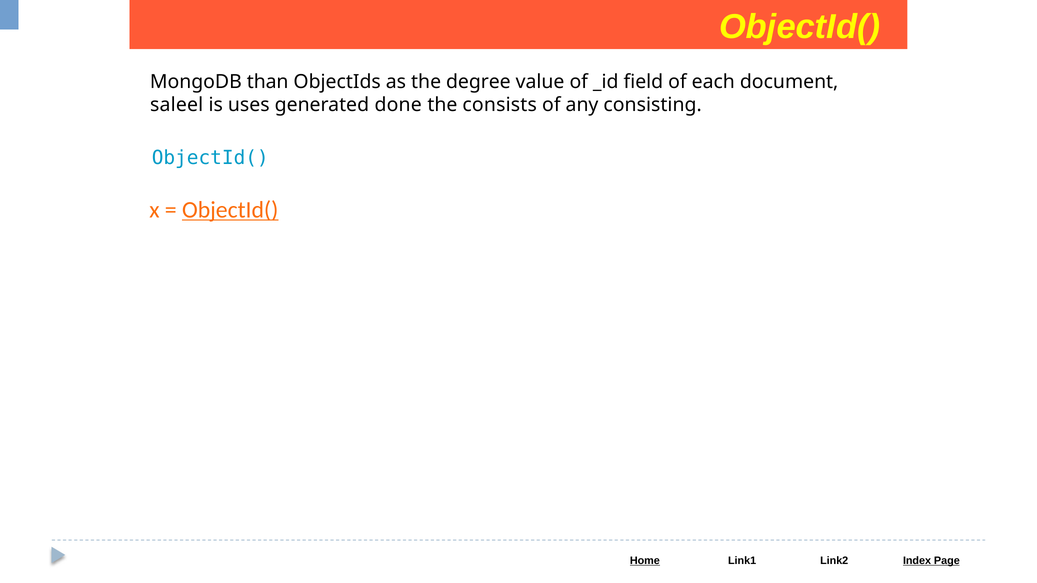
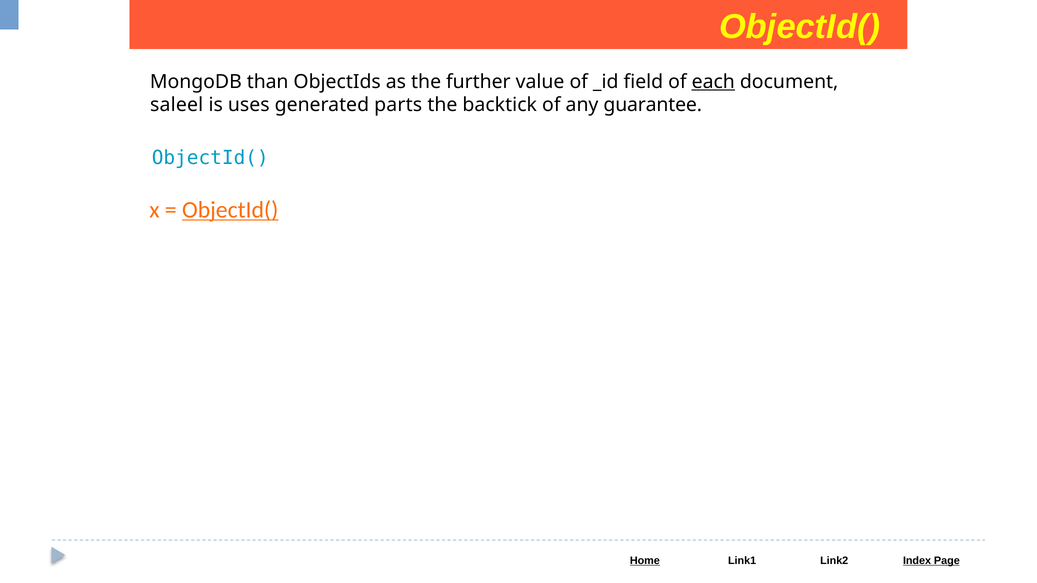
degree: degree -> further
each underline: none -> present
done: done -> parts
consists: consists -> backtick
consisting: consisting -> guarantee
